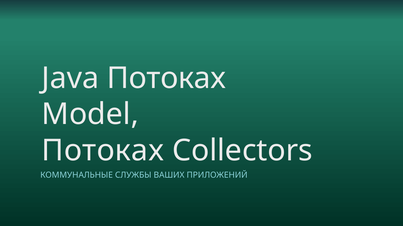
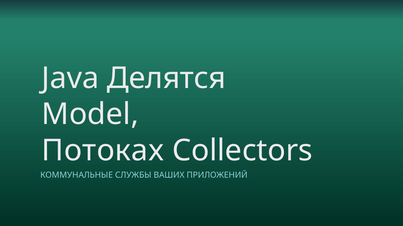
Java Потоках: Потоках -> Делятся
